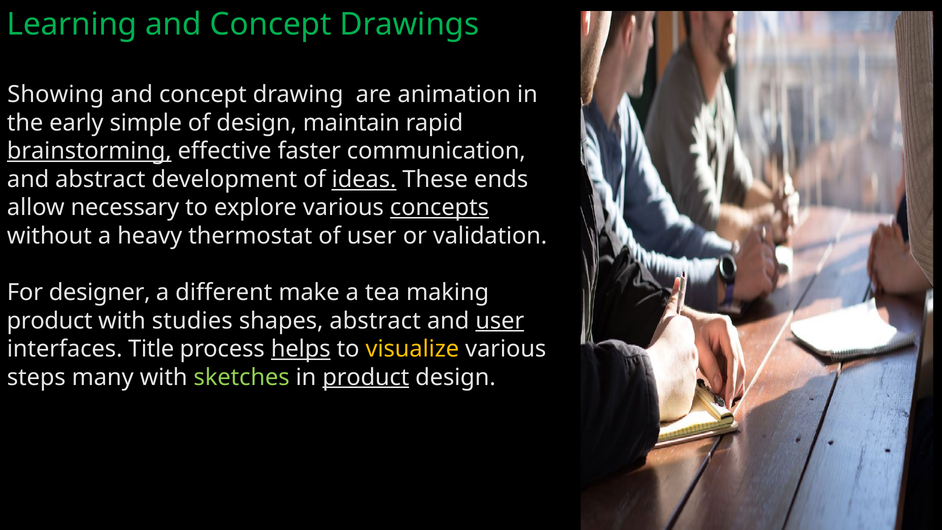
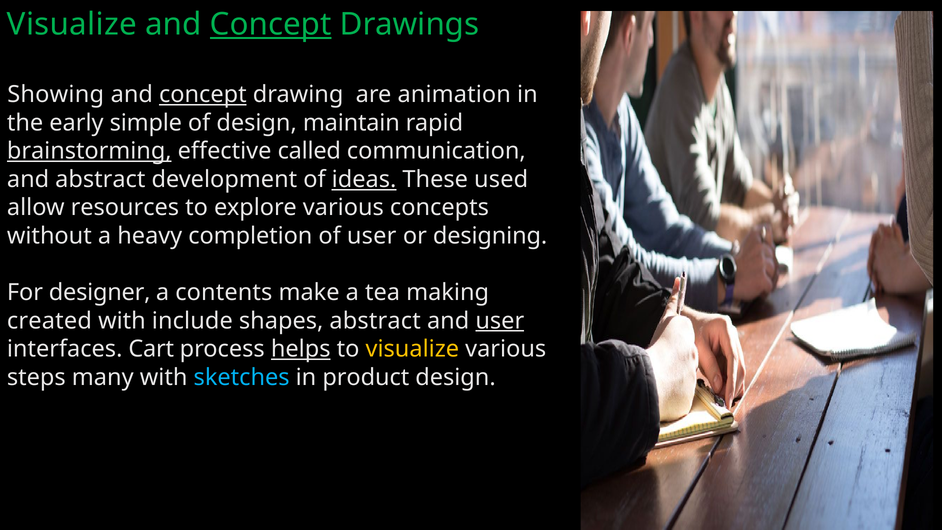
Learning at (72, 24): Learning -> Visualize
Concept at (271, 24) underline: none -> present
concept at (203, 95) underline: none -> present
faster: faster -> called
ends: ends -> used
necessary: necessary -> resources
concepts underline: present -> none
thermostat: thermostat -> completion
validation: validation -> designing
different: different -> contents
product at (50, 321): product -> created
studies: studies -> include
Title: Title -> Cart
sketches colour: light green -> light blue
product at (366, 377) underline: present -> none
